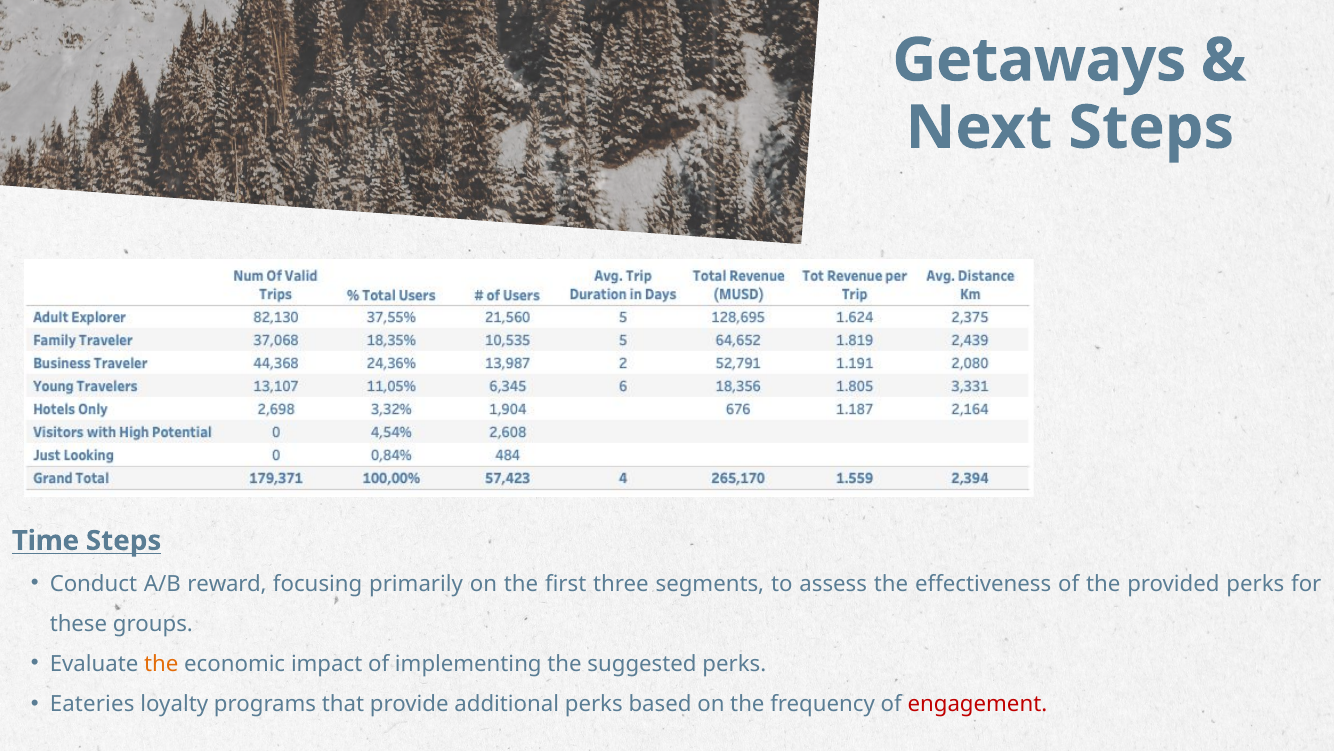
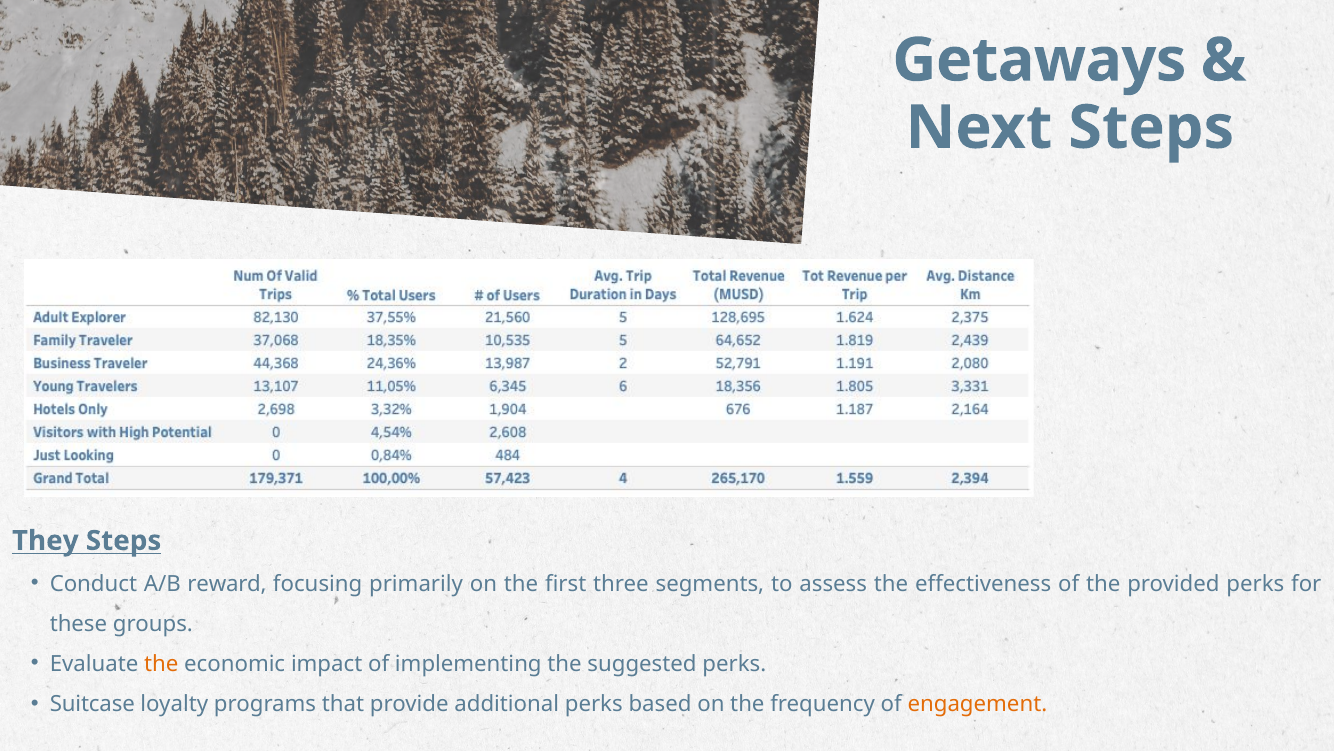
Time: Time -> They
Eateries: Eateries -> Suitcase
engagement colour: red -> orange
